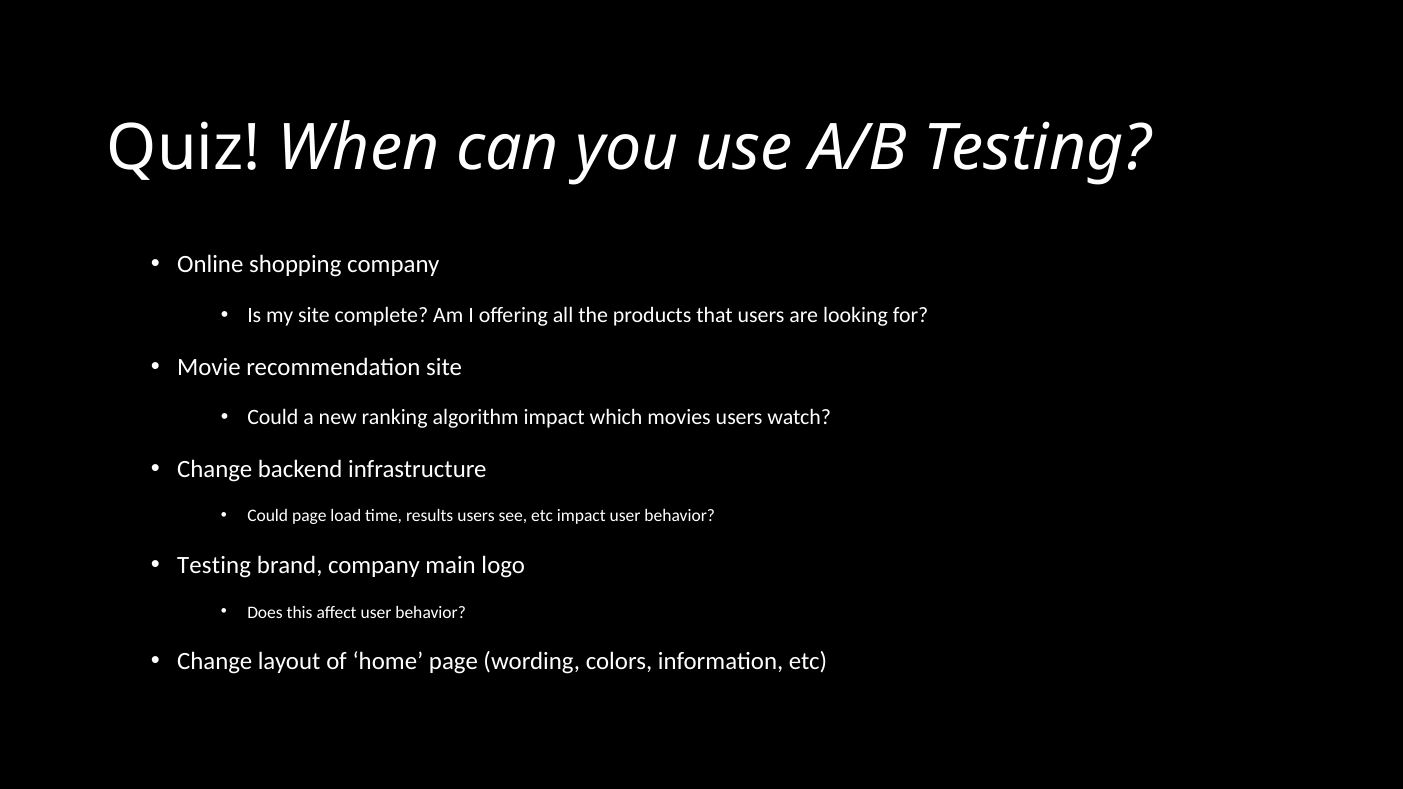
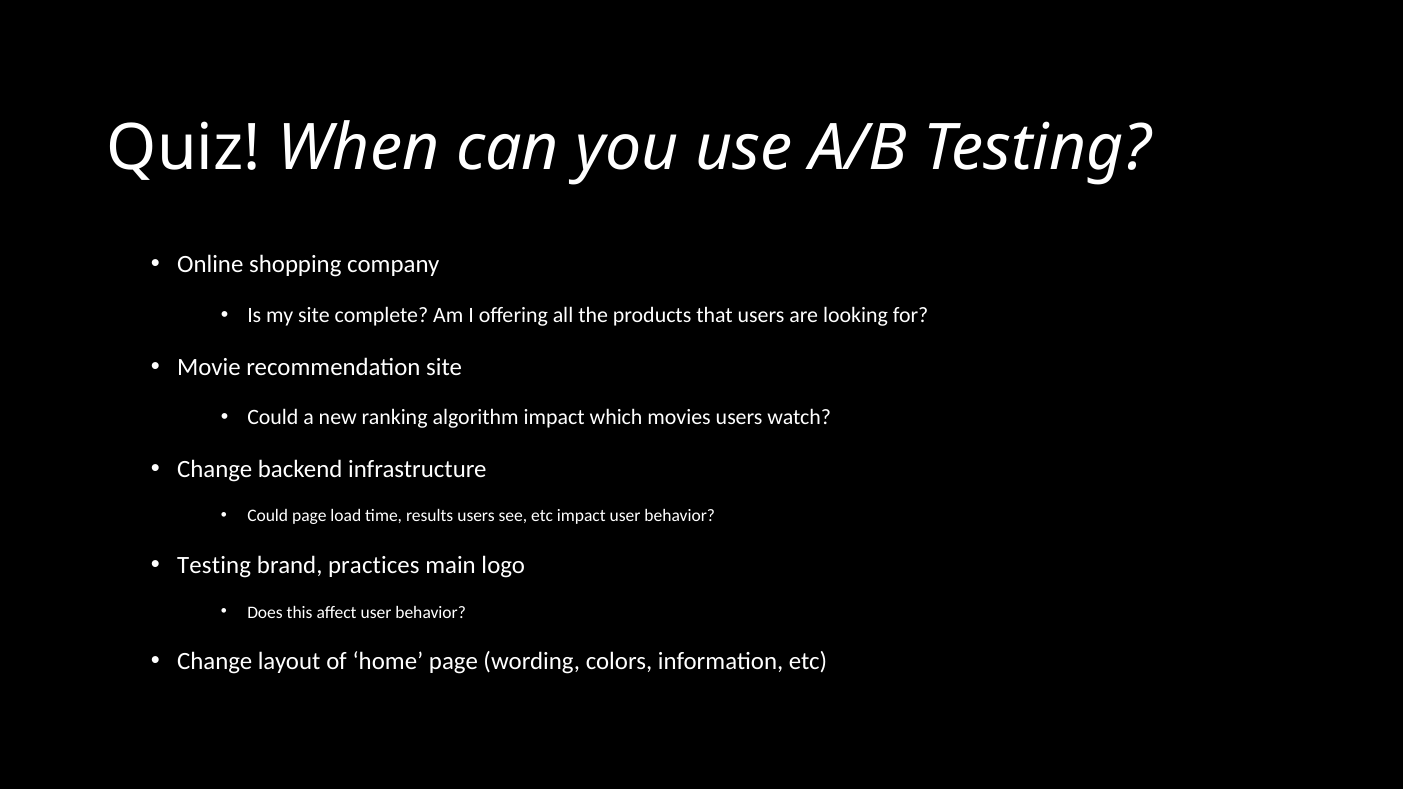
brand company: company -> practices
